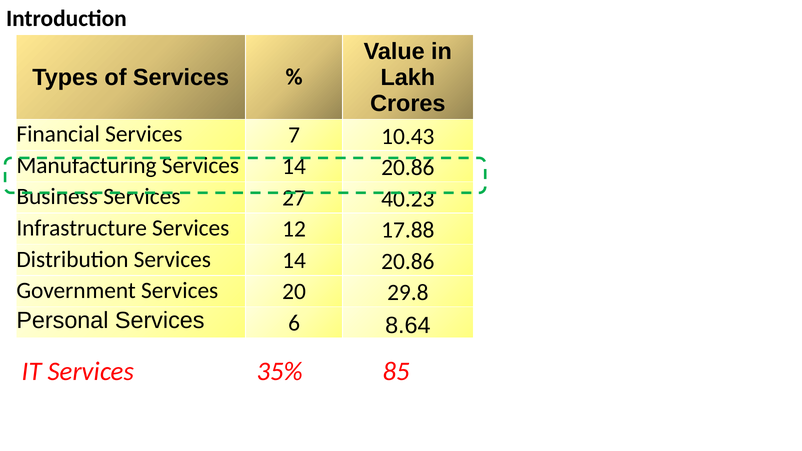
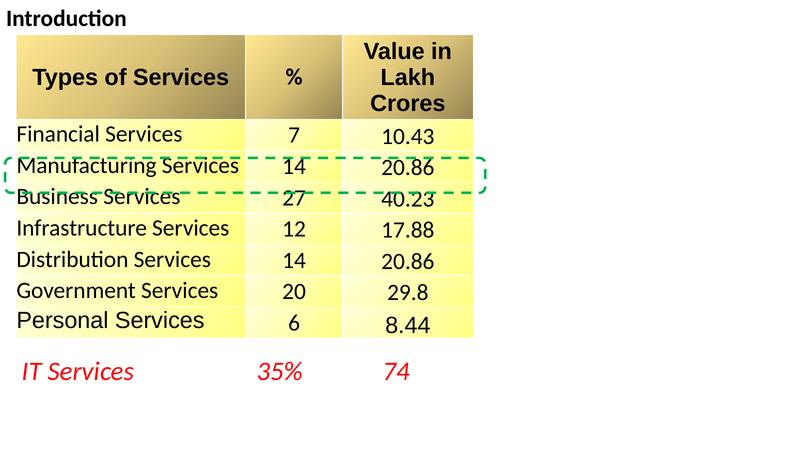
8.64: 8.64 -> 8.44
85: 85 -> 74
